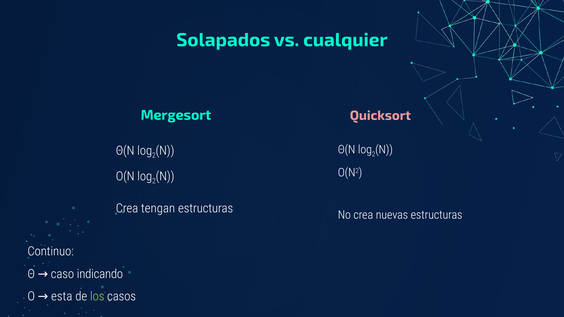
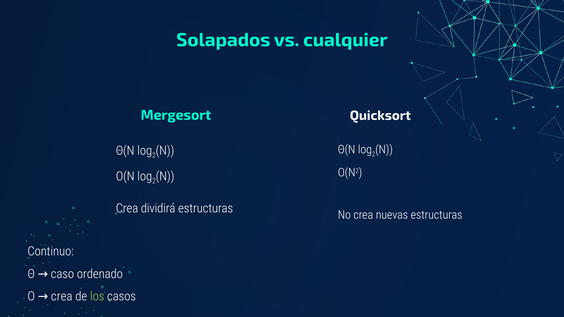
Quicksort colour: pink -> white
tengan: tengan -> dividirá
indicando: indicando -> ordenado
O esta: esta -> crea
